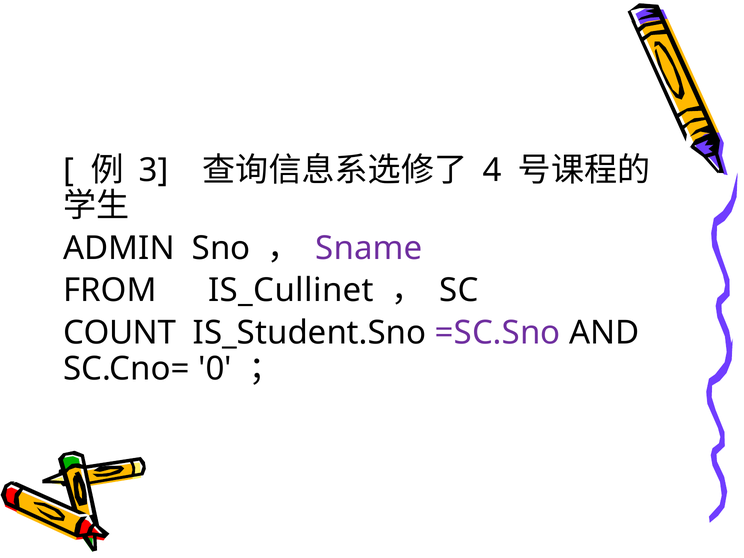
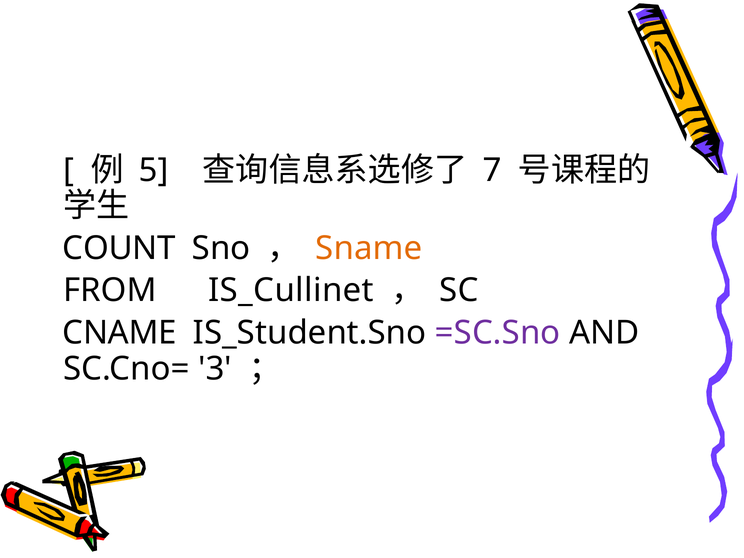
3: 3 -> 5
4: 4 -> 7
ADMIN: ADMIN -> COUNT
Sname colour: purple -> orange
COUNT: COUNT -> CNAME
0: 0 -> 3
